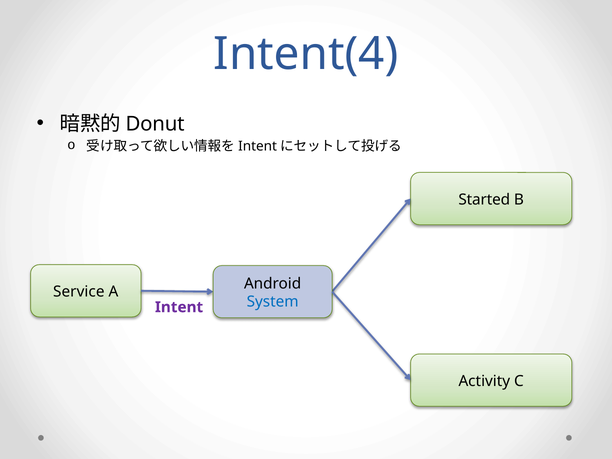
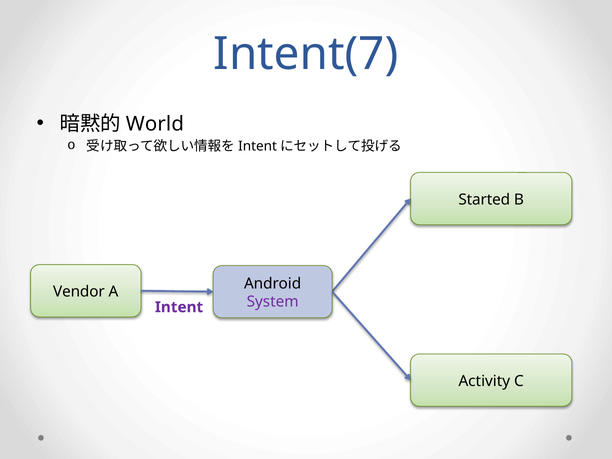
Intent(4: Intent(4 -> Intent(7
Donut: Donut -> World
Service: Service -> Vendor
System colour: blue -> purple
